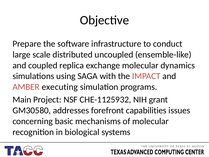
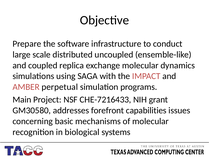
executing: executing -> perpetual
CHE-1125932: CHE-1125932 -> CHE-7216433
